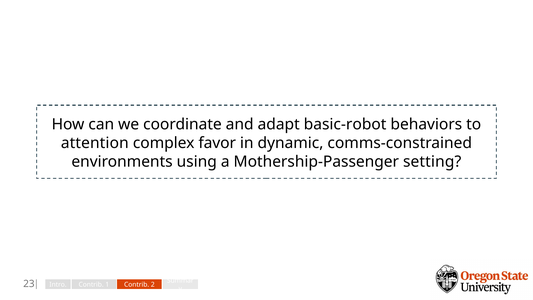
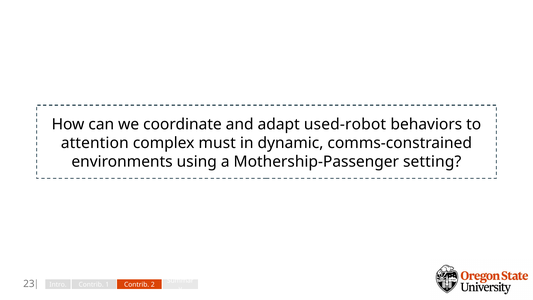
basic-robot: basic-robot -> used-robot
favor: favor -> must
